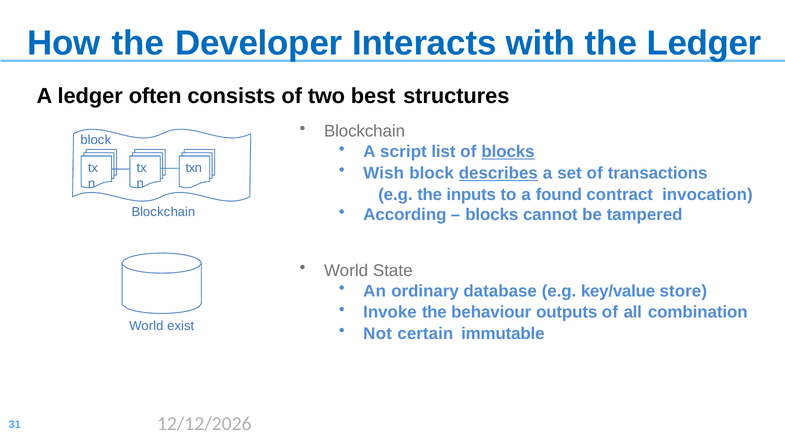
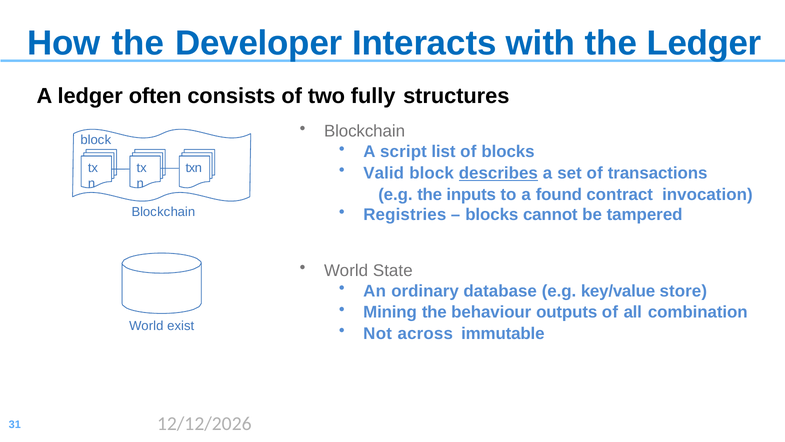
best: best -> fully
blocks at (508, 152) underline: present -> none
Wish: Wish -> Valid
According: According -> Registries
Invoke: Invoke -> Mining
certain: certain -> across
